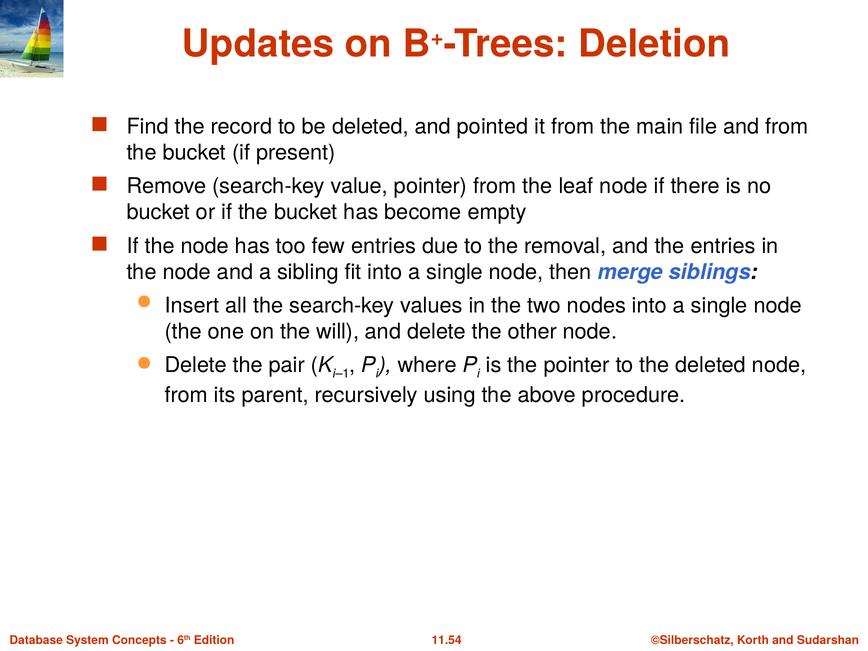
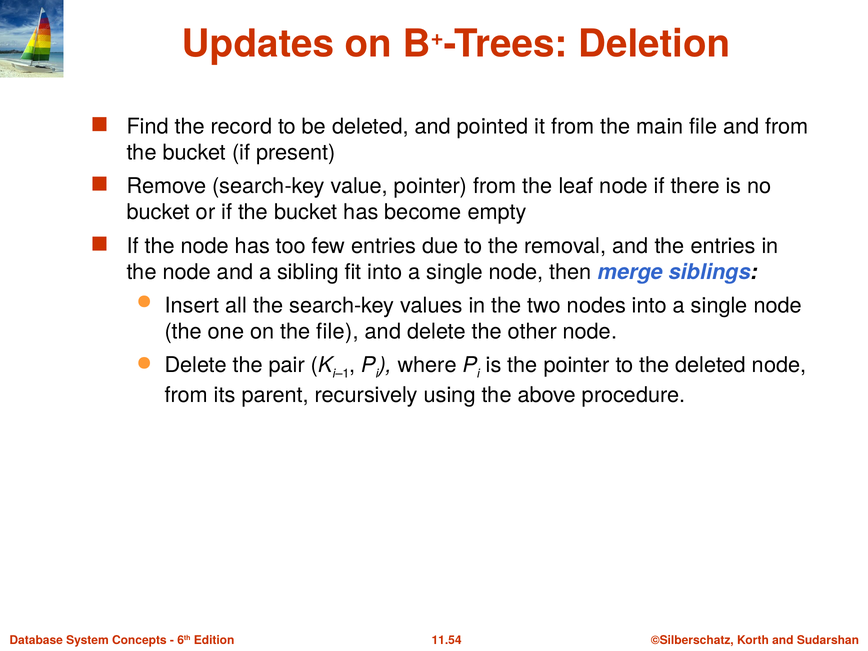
the will: will -> file
